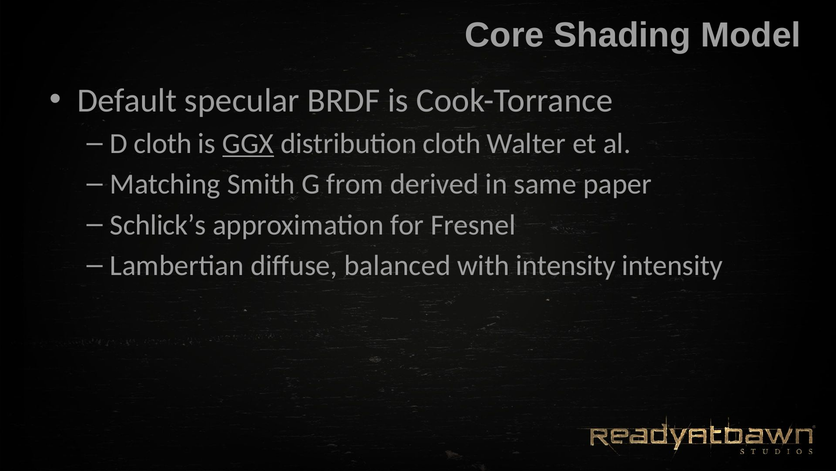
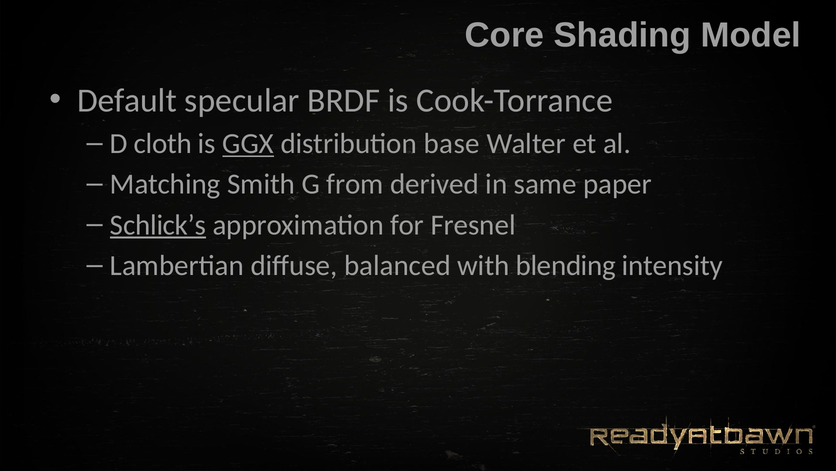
distribution cloth: cloth -> base
Schlick’s underline: none -> present
with intensity: intensity -> blending
